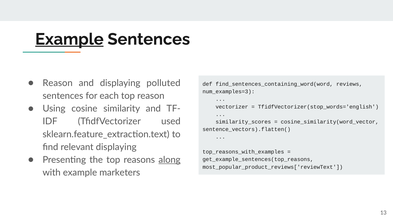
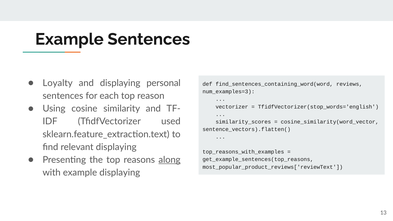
Example at (69, 39) underline: present -> none
Reason at (58, 83): Reason -> Loyalty
polluted: polluted -> personal
example marketers: marketers -> displaying
